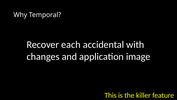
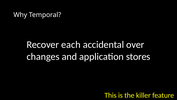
with: with -> over
image: image -> stores
